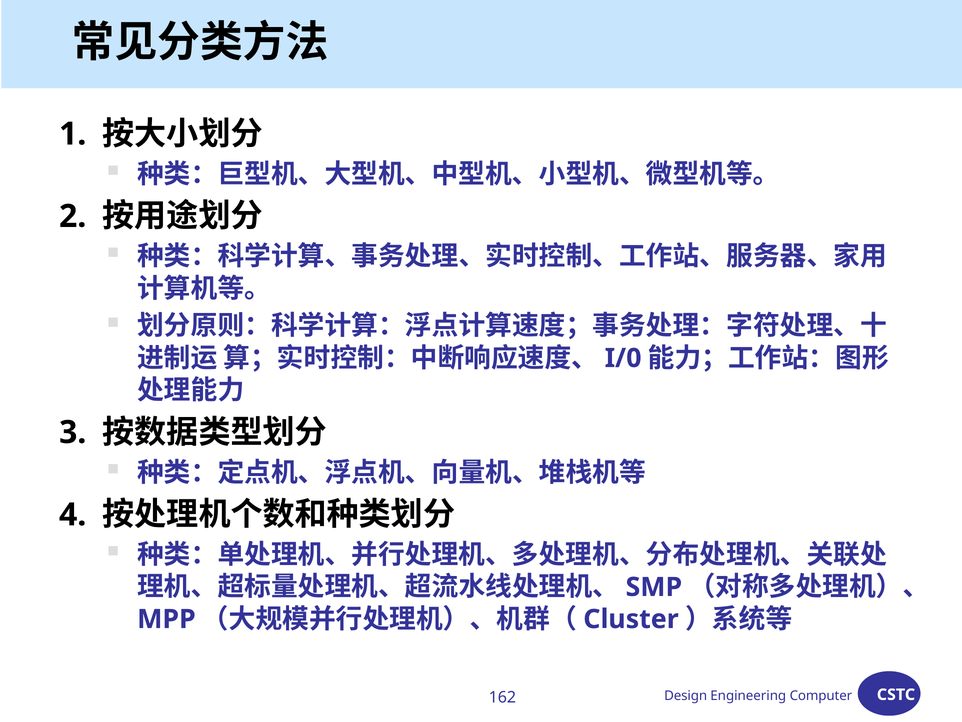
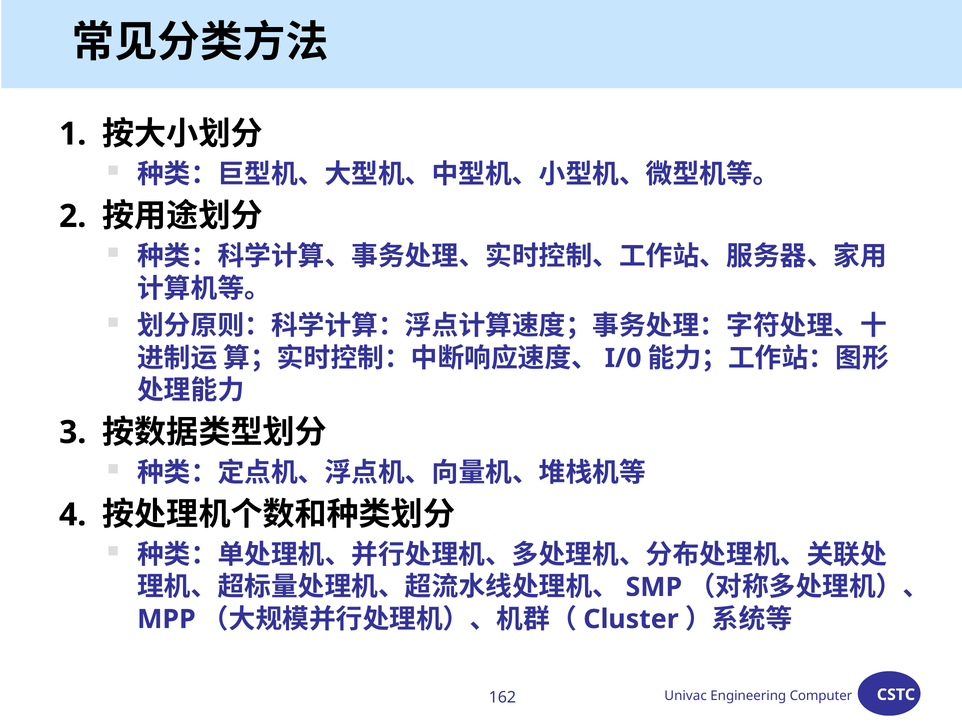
Design: Design -> Univac
